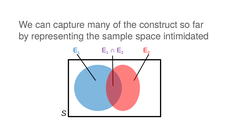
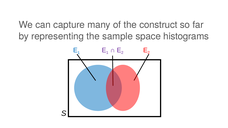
intimidated: intimidated -> histograms
